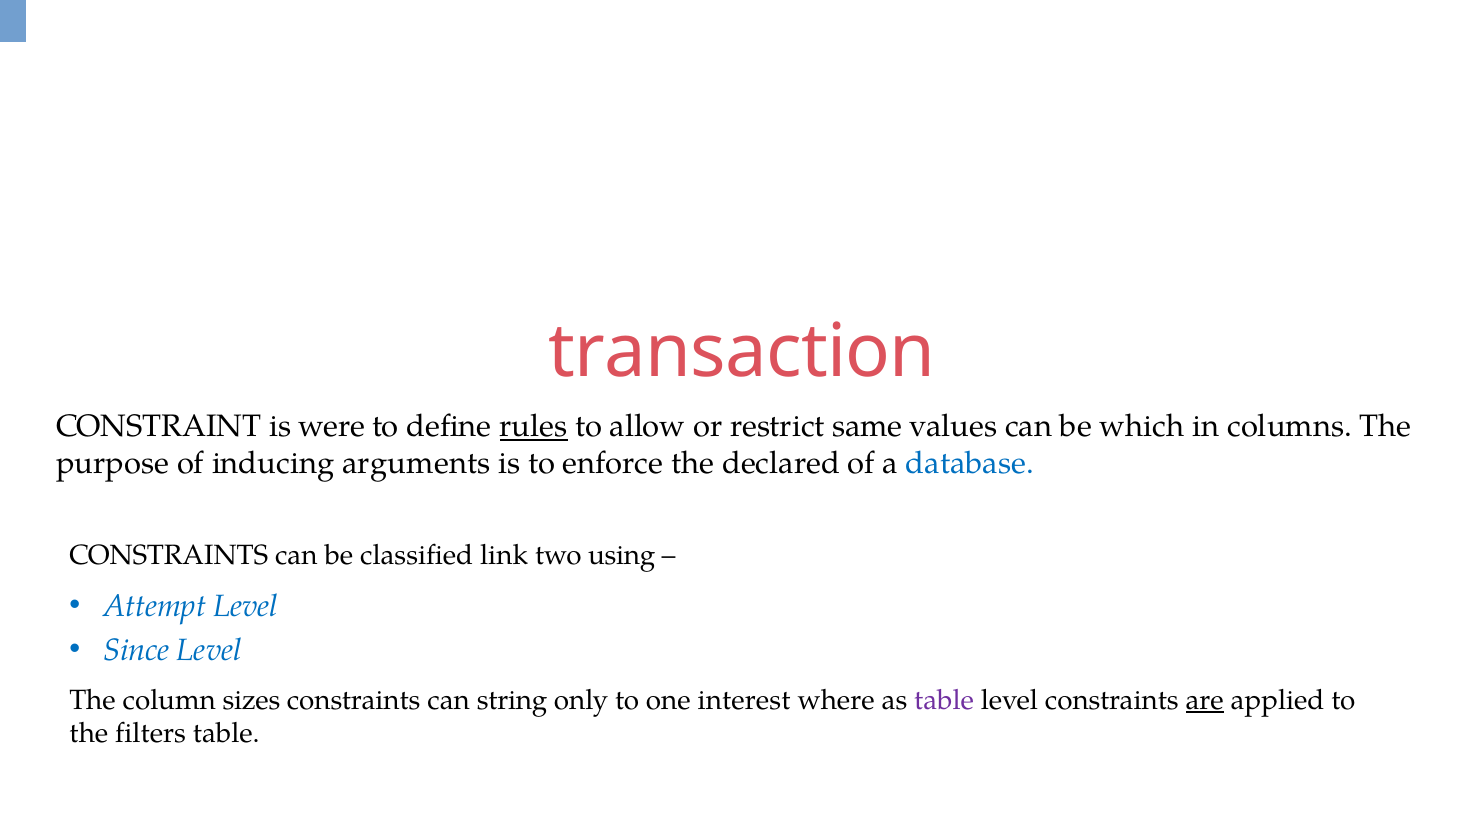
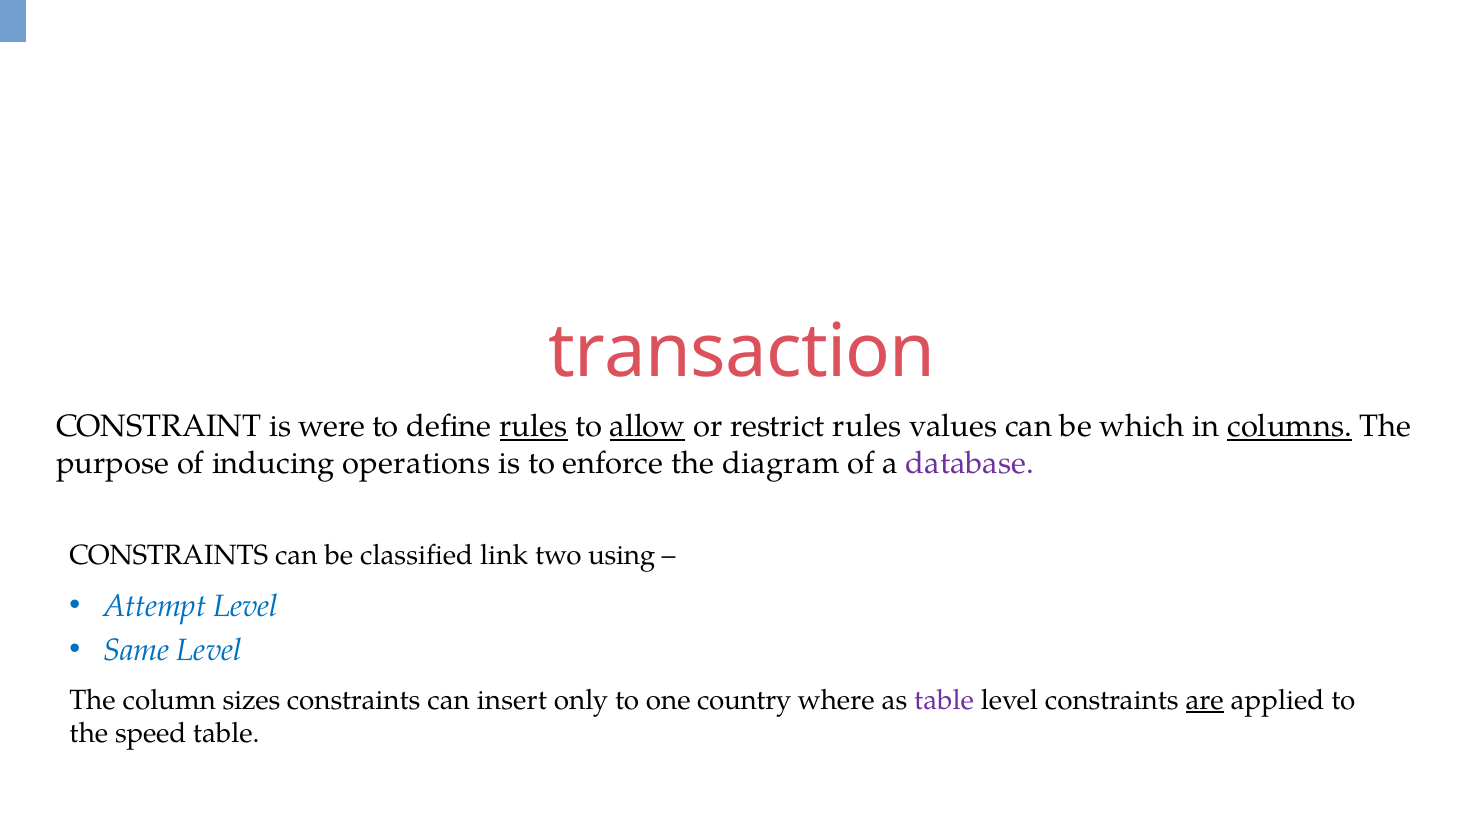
allow underline: none -> present
restrict same: same -> rules
columns underline: none -> present
arguments: arguments -> operations
declared: declared -> diagram
database colour: blue -> purple
Since: Since -> Same
string: string -> insert
interest: interest -> country
filters: filters -> speed
